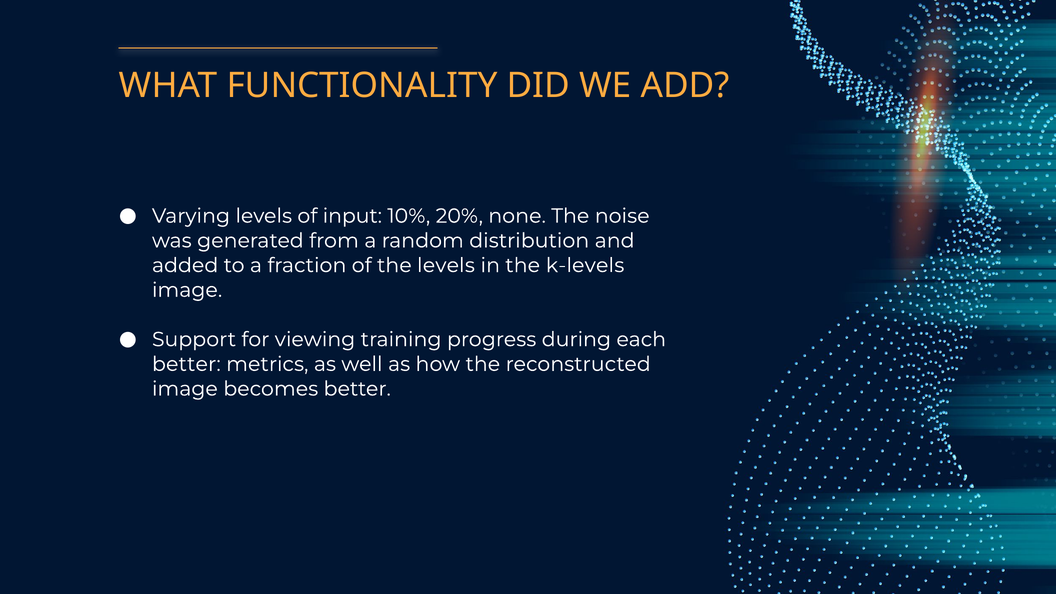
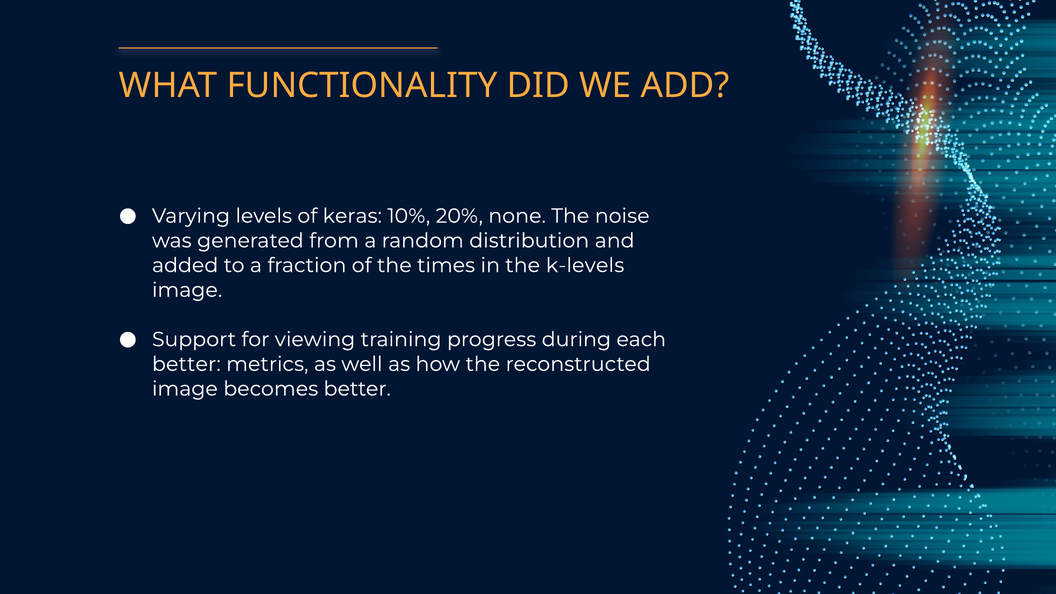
input: input -> keras
the levels: levels -> times
